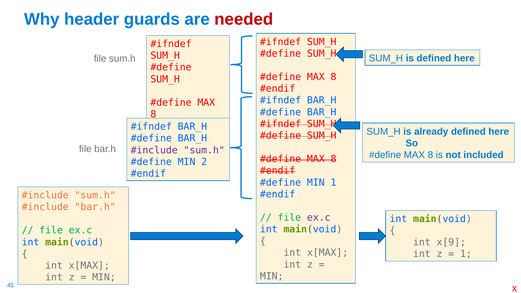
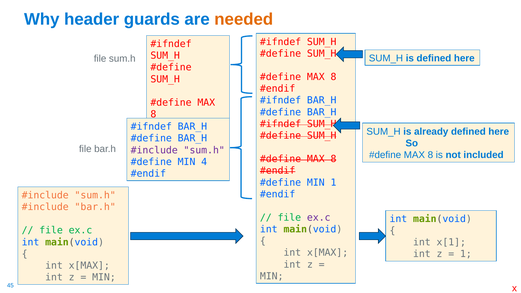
needed colour: red -> orange
2: 2 -> 4
x[9: x[9 -> x[1
